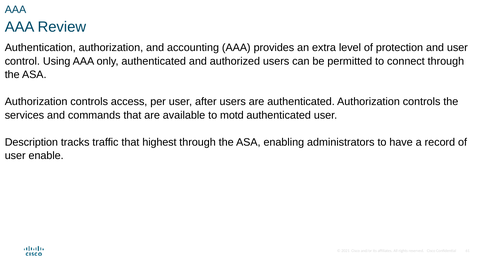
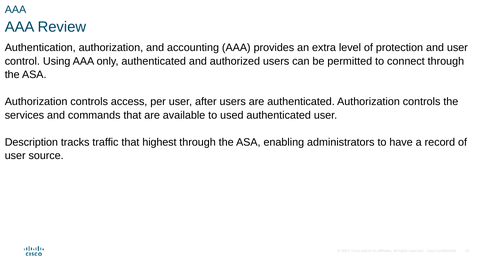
motd: motd -> used
enable: enable -> source
